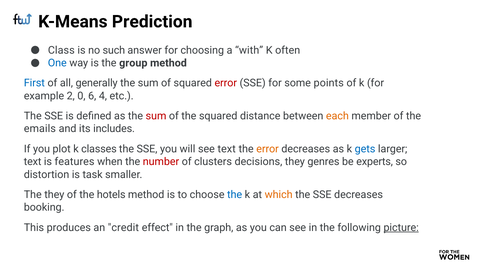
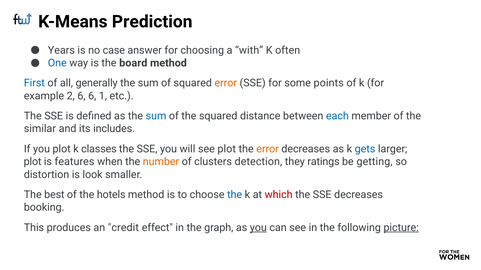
Class: Class -> Years
such: such -> case
group: group -> board
error at (226, 83) colour: red -> orange
2 0: 0 -> 6
4: 4 -> 1
sum at (156, 116) colour: red -> blue
each colour: orange -> blue
emails: emails -> similar
see text: text -> plot
text at (33, 162): text -> plot
number colour: red -> orange
decisions: decisions -> detection
genres: genres -> ratings
experts: experts -> getting
task: task -> look
The they: they -> best
which colour: orange -> red
you at (258, 228) underline: none -> present
